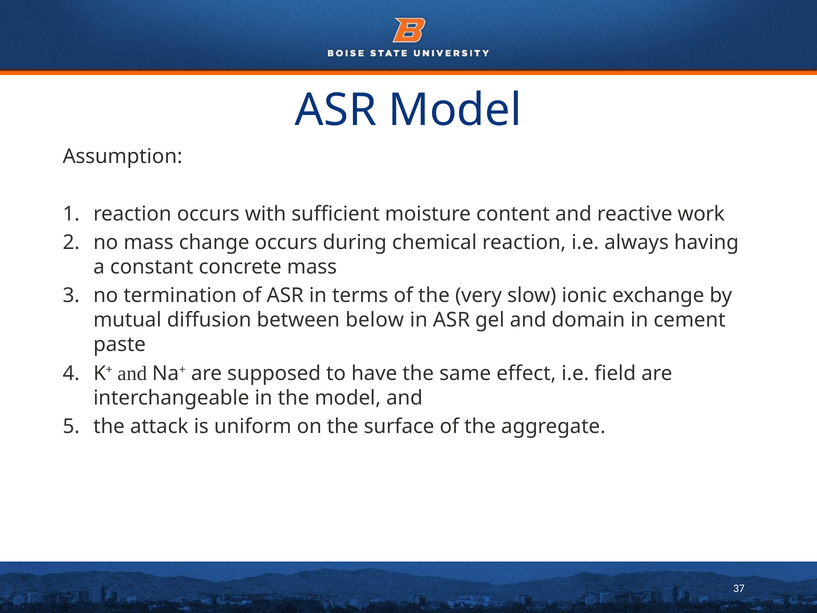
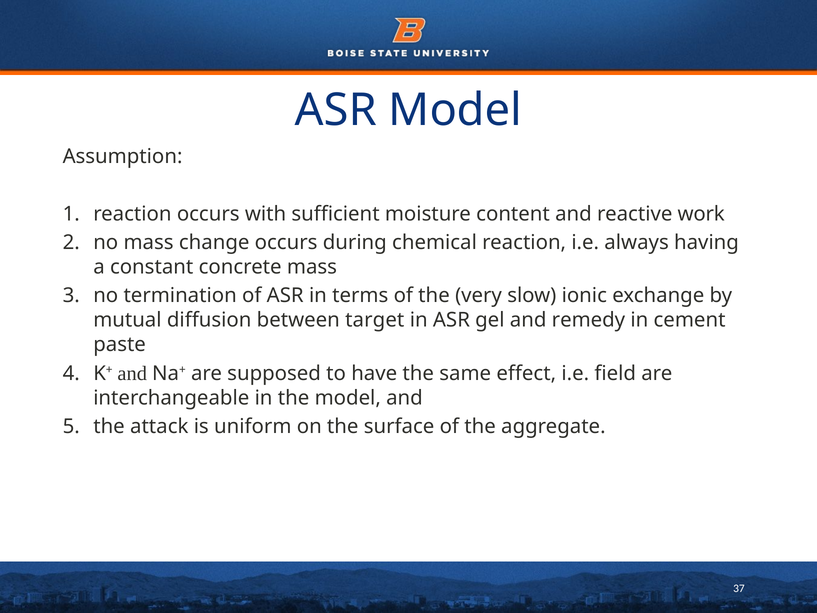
below: below -> target
domain: domain -> remedy
